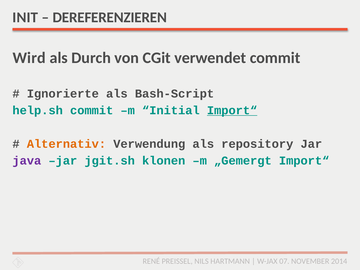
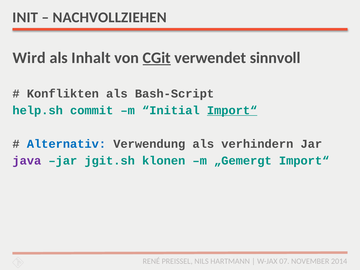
DEREFERENZIEREN: DEREFERENZIEREN -> NACHVOLLZIEHEN
Durch: Durch -> Inhalt
CGit underline: none -> present
verwendet commit: commit -> sinnvoll
Ignorierte: Ignorierte -> Konflikten
Alternativ colour: orange -> blue
repository: repository -> verhindern
